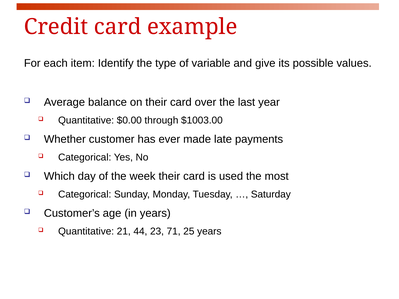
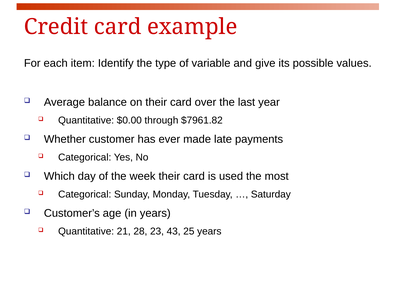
$1003.00: $1003.00 -> $7961.82
44: 44 -> 28
71: 71 -> 43
